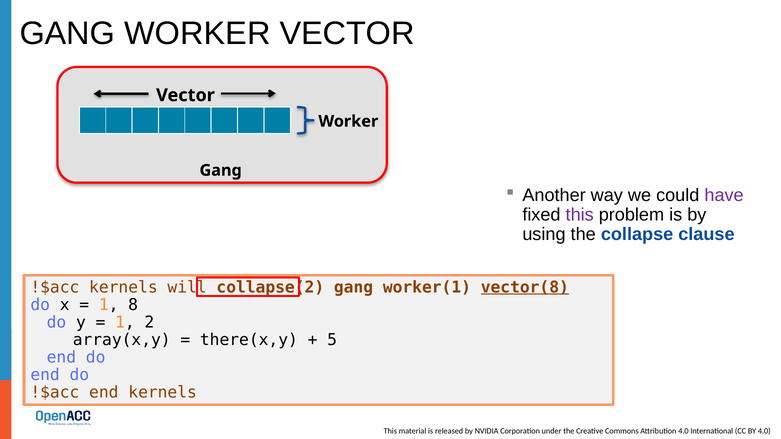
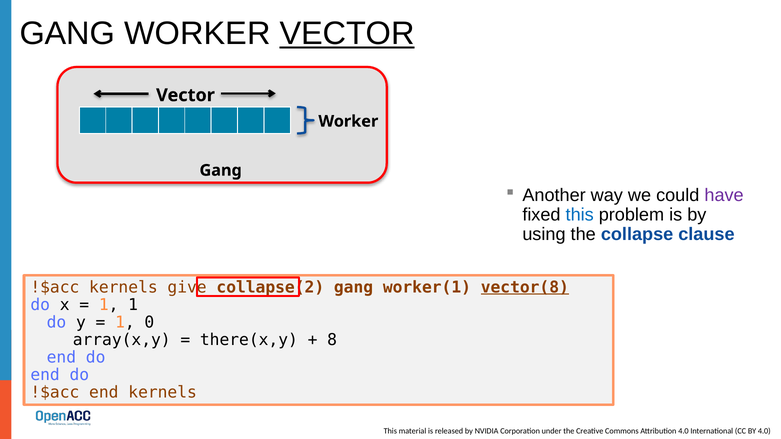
VECTOR at (347, 33) underline: none -> present
this at (580, 215) colour: purple -> blue
will: will -> give
1 8: 8 -> 1
2: 2 -> 0
5: 5 -> 8
